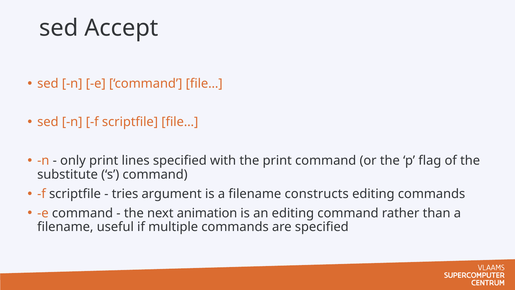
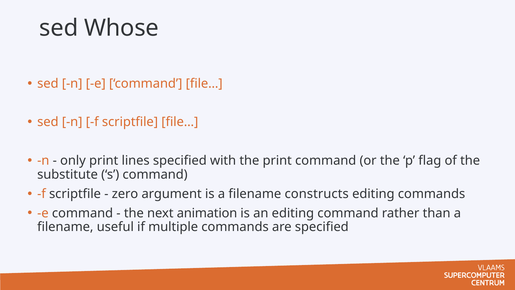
Accept: Accept -> Whose
tries: tries -> zero
